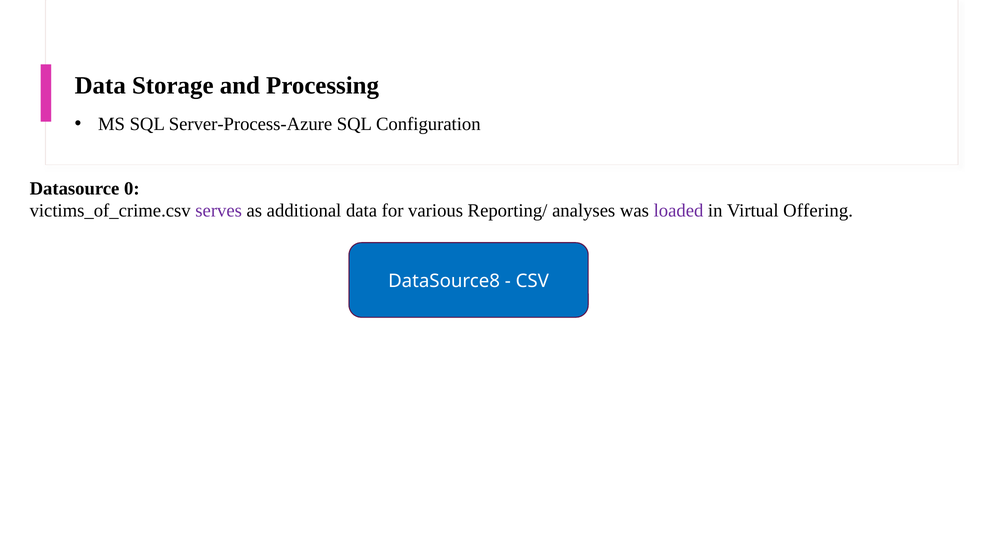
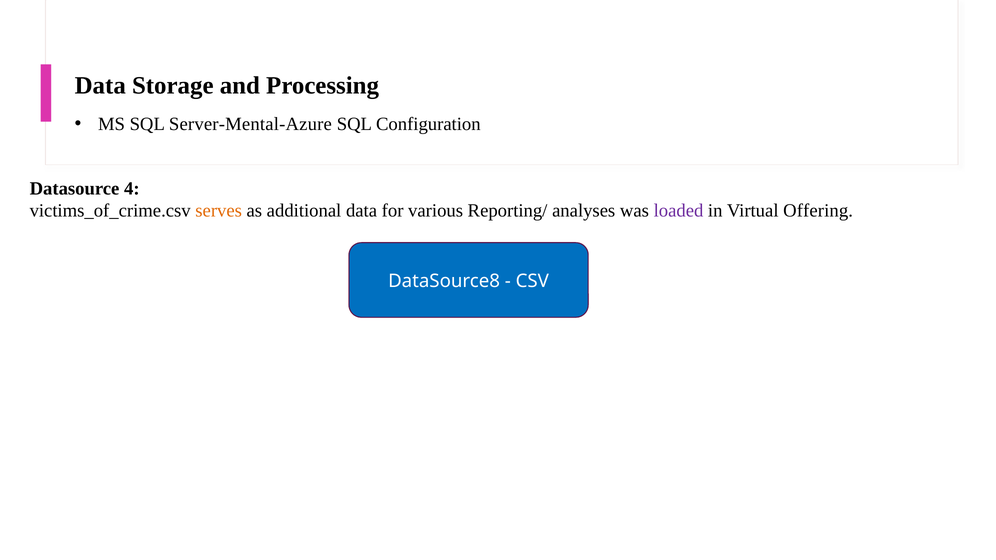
Server-Process-Azure: Server-Process-Azure -> Server-Mental-Azure
0: 0 -> 4
serves colour: purple -> orange
